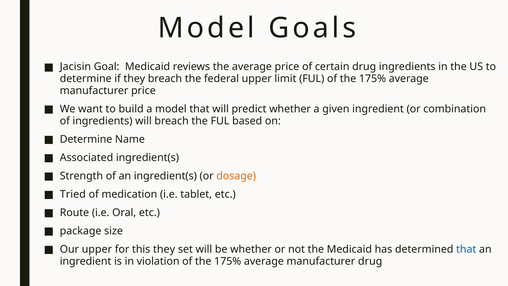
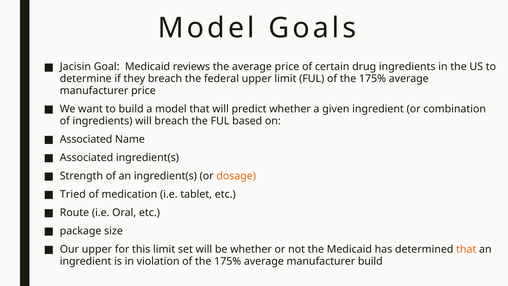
Determine at (86, 139): Determine -> Associated
this they: they -> limit
that at (466, 249) colour: blue -> orange
manufacturer drug: drug -> build
